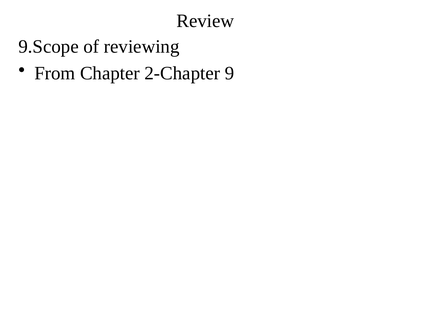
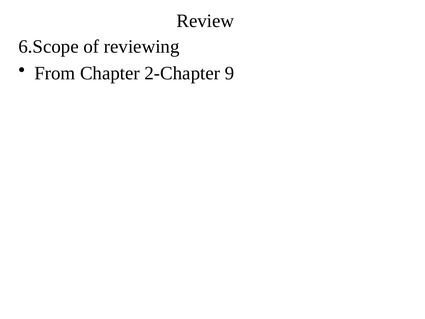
9.Scope: 9.Scope -> 6.Scope
